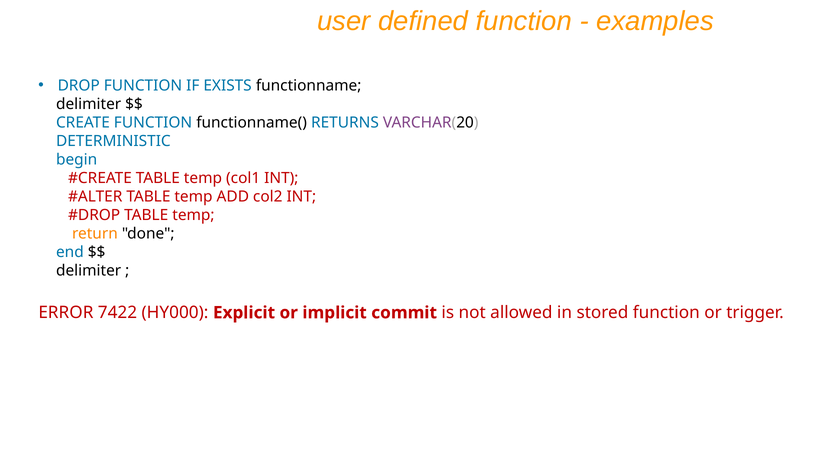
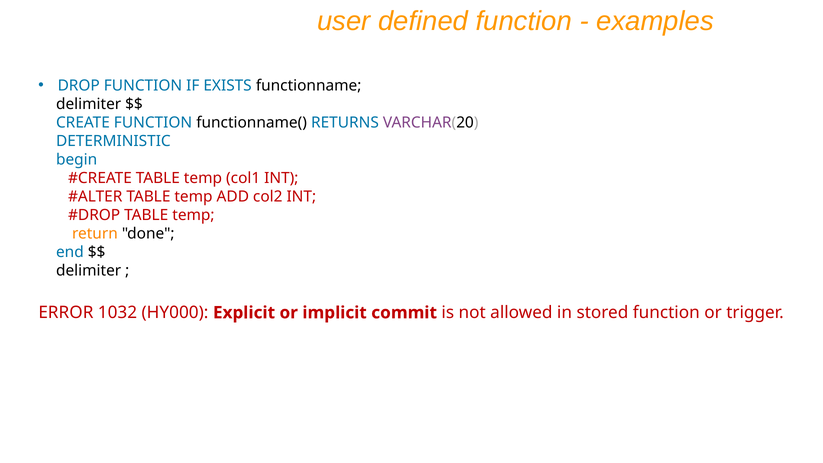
7422: 7422 -> 1032
